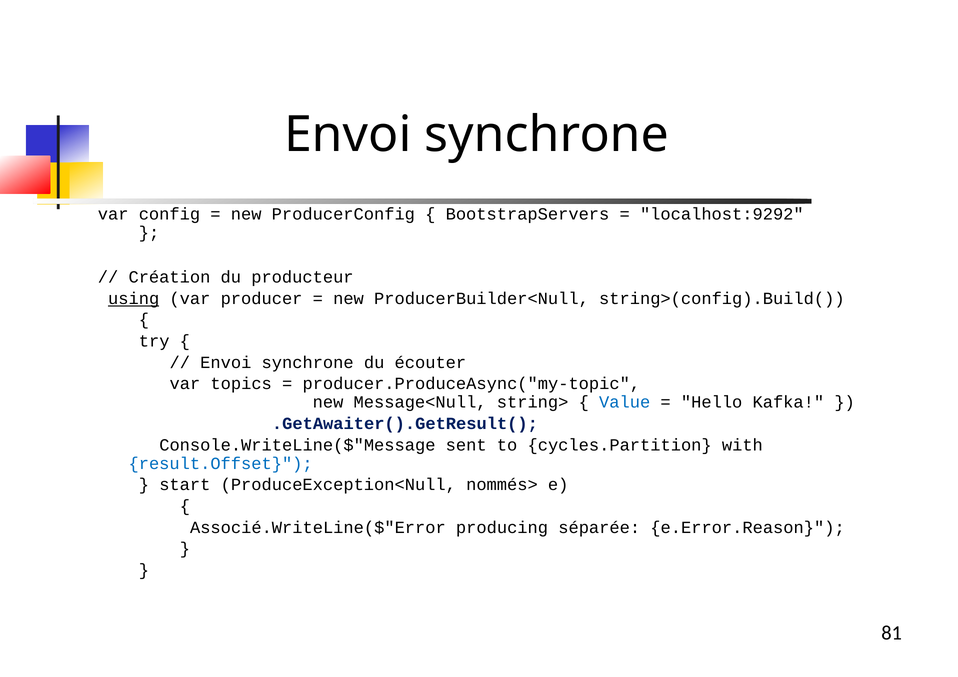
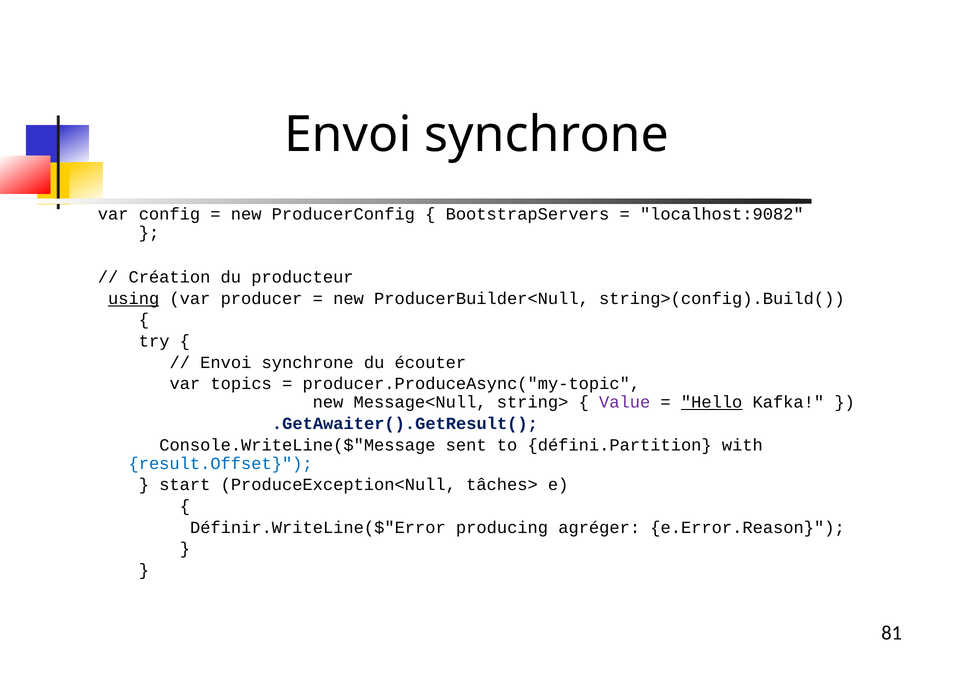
localhost:9292: localhost:9292 -> localhost:9082
Value colour: blue -> purple
Hello underline: none -> present
cycles.Partition: cycles.Partition -> défini.Partition
nommés>: nommés> -> tâches>
Associé.WriteLine($"Error: Associé.WriteLine($"Error -> Définir.WriteLine($"Error
séparée: séparée -> agréger
